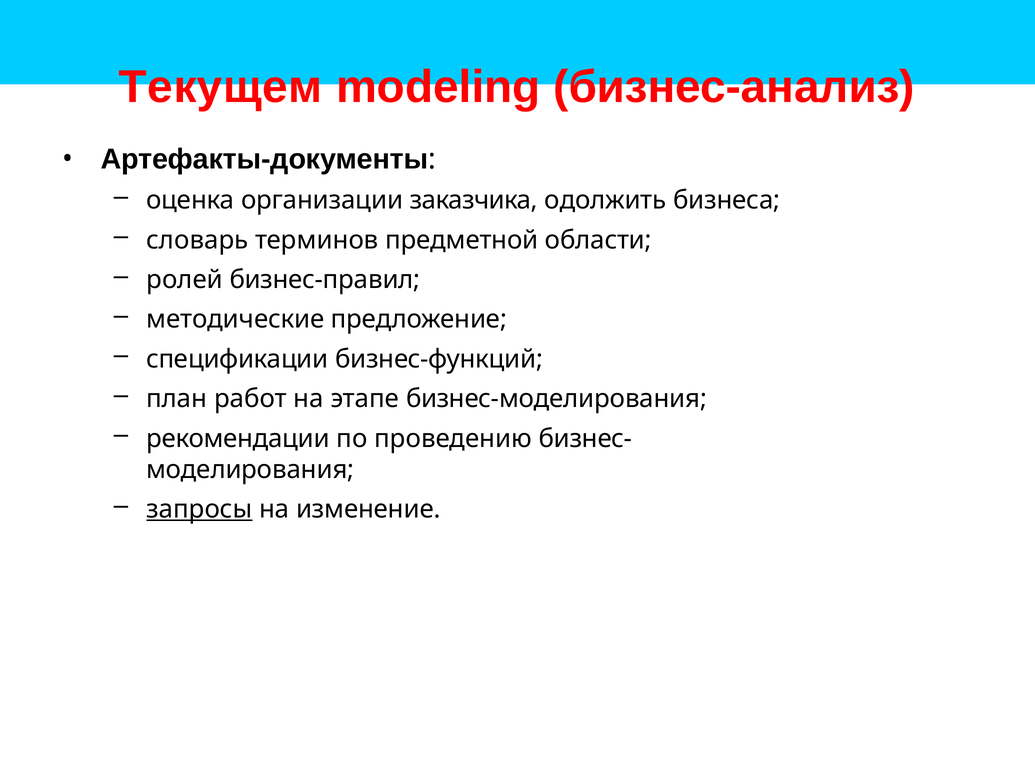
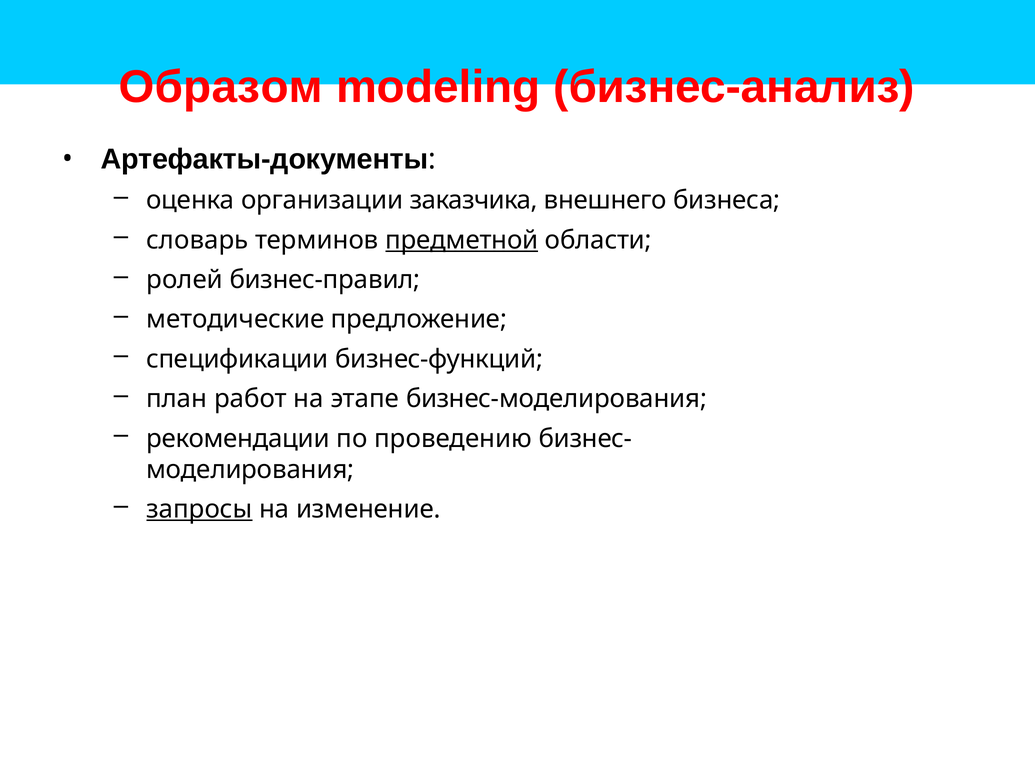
Текущем: Текущем -> Образом
одолжить: одолжить -> внешнего
предметной underline: none -> present
